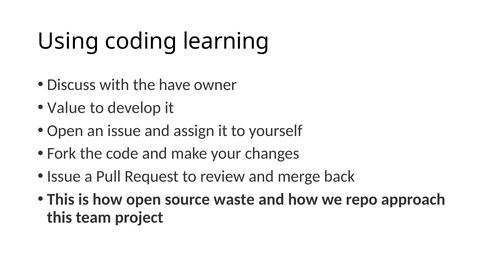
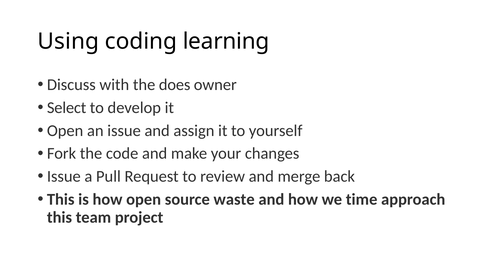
have: have -> does
Value: Value -> Select
repo: repo -> time
